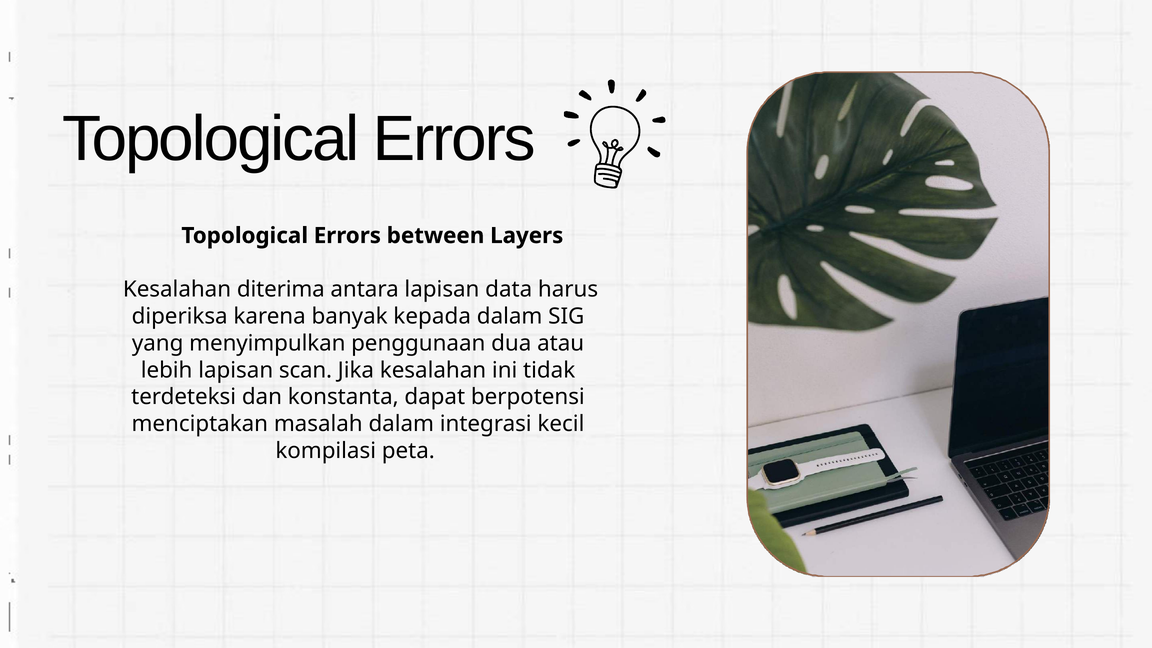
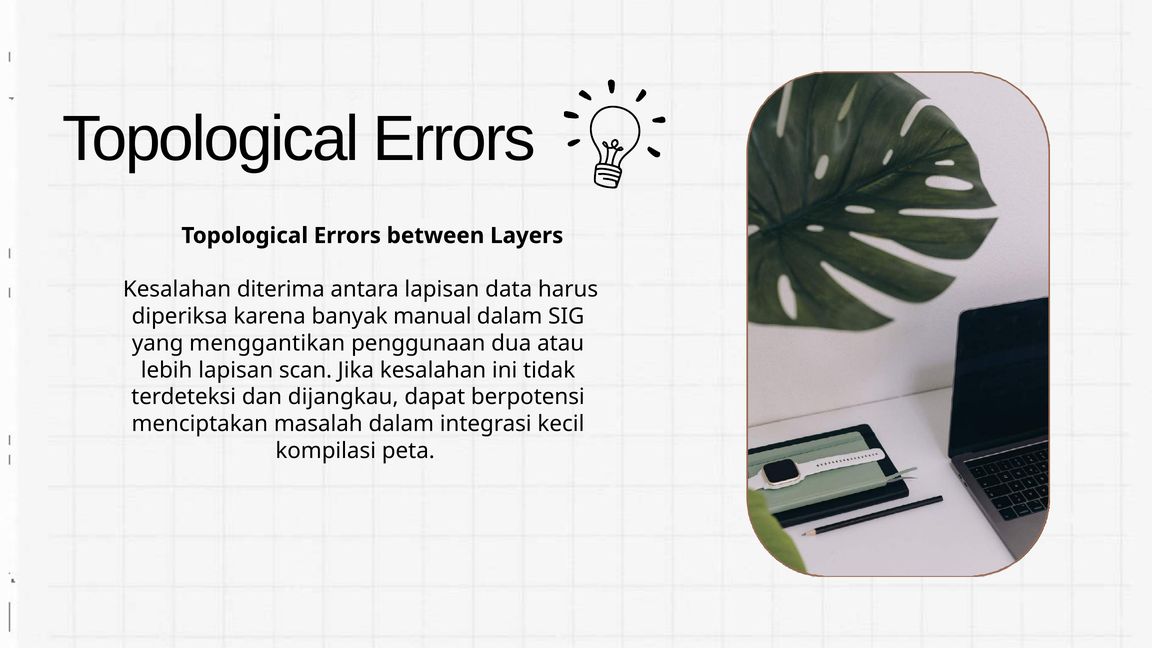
kepada: kepada -> manual
menyimpulkan: menyimpulkan -> menggantikan
konstanta: konstanta -> dijangkau
